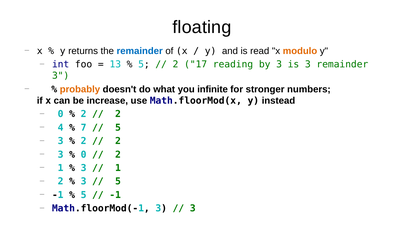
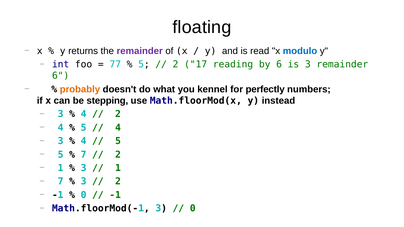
remainder at (140, 51) colour: blue -> purple
modulo colour: orange -> blue
13: 13 -> 77
by 3: 3 -> 6
3 at (61, 76): 3 -> 6
infinite: infinite -> kennel
stronger: stronger -> perfectly
increase: increase -> stepping
0 at (61, 114): 0 -> 3
2 at (84, 114): 2 -> 4
7 at (84, 128): 7 -> 5
5 at (118, 128): 5 -> 4
2 at (84, 141): 2 -> 4
2 at (118, 141): 2 -> 5
3 at (61, 155): 3 -> 5
0 at (84, 155): 0 -> 7
2 at (61, 182): 2 -> 7
5 at (118, 182): 5 -> 2
5 at (84, 195): 5 -> 0
3 at (193, 209): 3 -> 0
